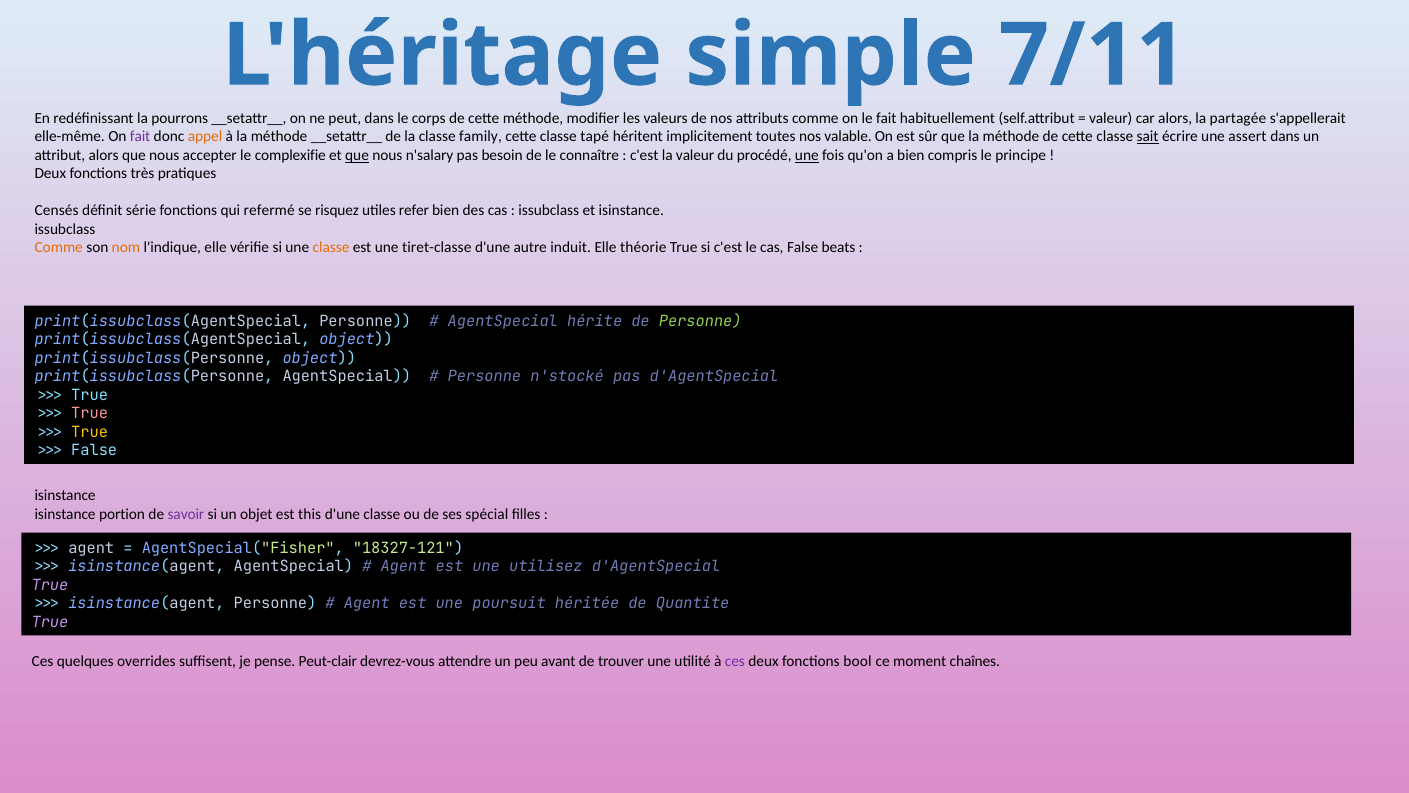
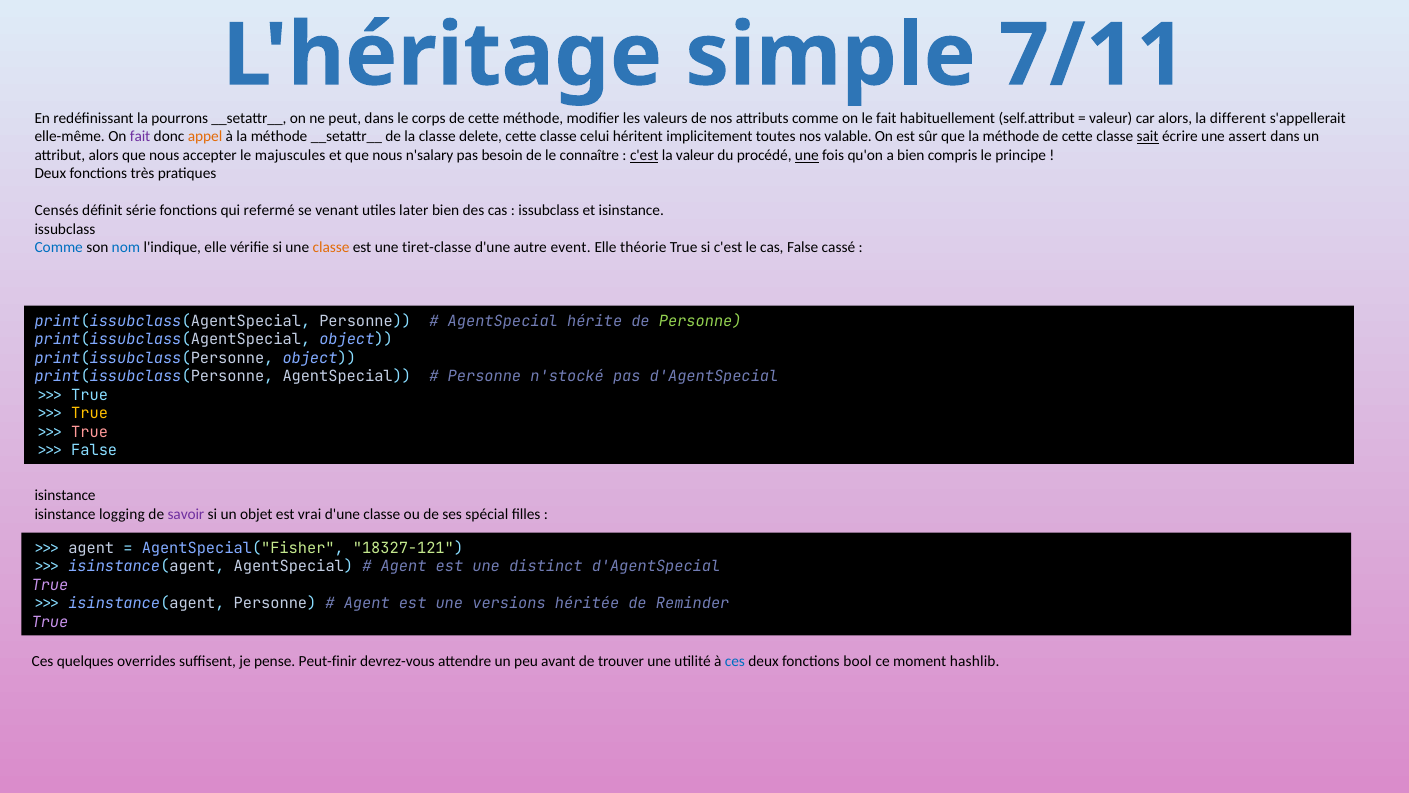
partagée: partagée -> different
family: family -> delete
tapé: tapé -> celui
complexifie: complexifie -> majuscules
que at (357, 155) underline: present -> none
c'est at (644, 155) underline: none -> present
risquez: risquez -> venant
refer: refer -> later
Comme at (59, 248) colour: orange -> blue
nom colour: orange -> blue
induit: induit -> event
beats: beats -> cassé
True at (90, 413) colour: pink -> yellow
True at (90, 432) colour: yellow -> pink
portion: portion -> logging
this: this -> vrai
utilisez: utilisez -> distinct
poursuit: poursuit -> versions
Quantite: Quantite -> Reminder
Peut-clair: Peut-clair -> Peut-finir
ces at (735, 661) colour: purple -> blue
chaînes: chaînes -> hashlib
